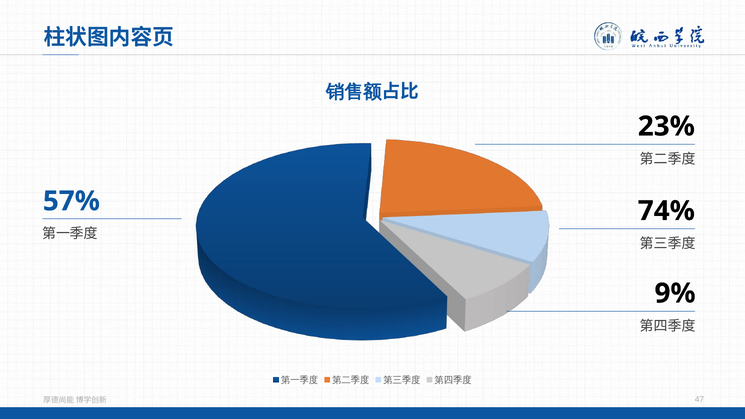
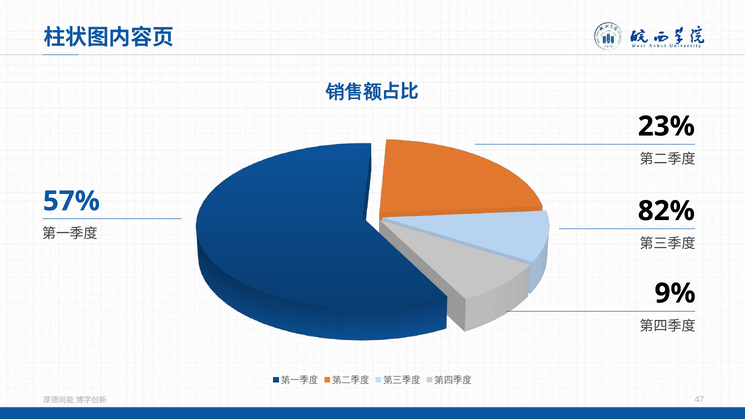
74%: 74% -> 82%
